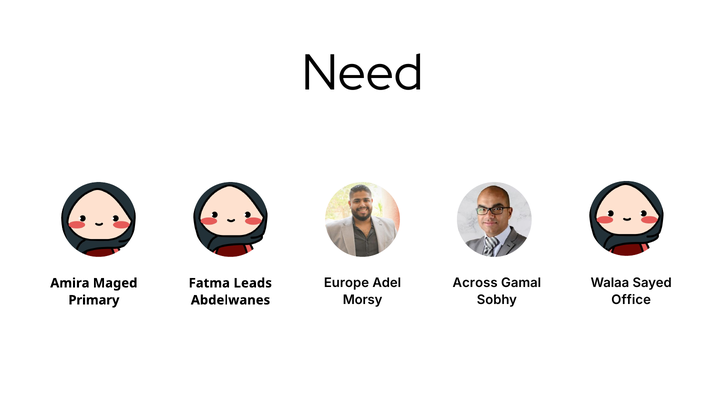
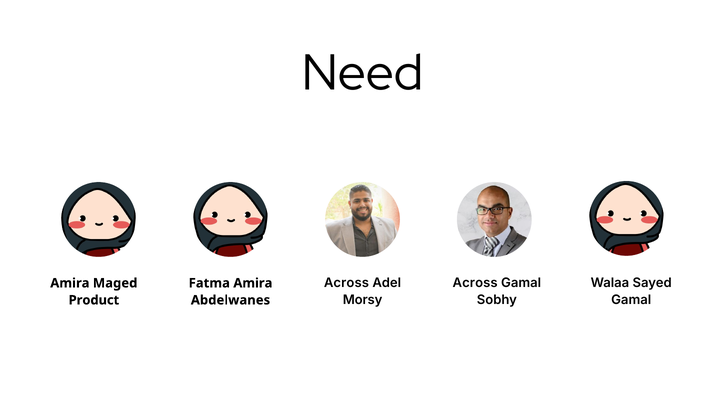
Europe at (346, 283): Europe -> Across
Fatma Leads: Leads -> Amira
Office at (631, 300): Office -> Gamal
Primary: Primary -> Product
